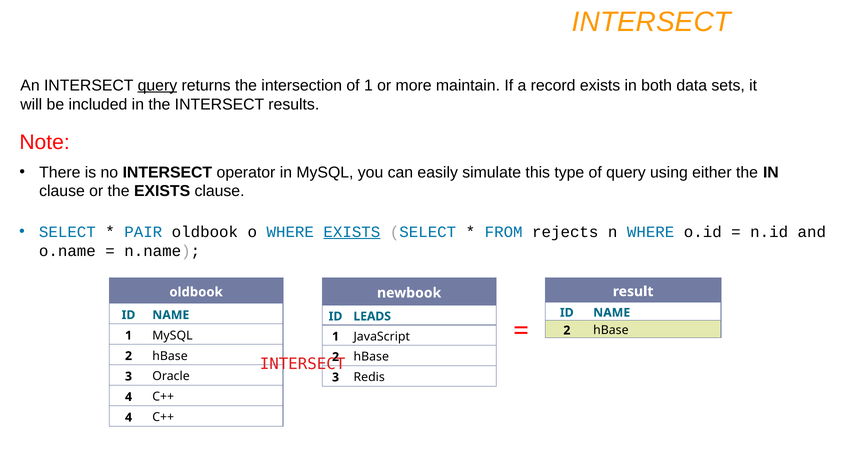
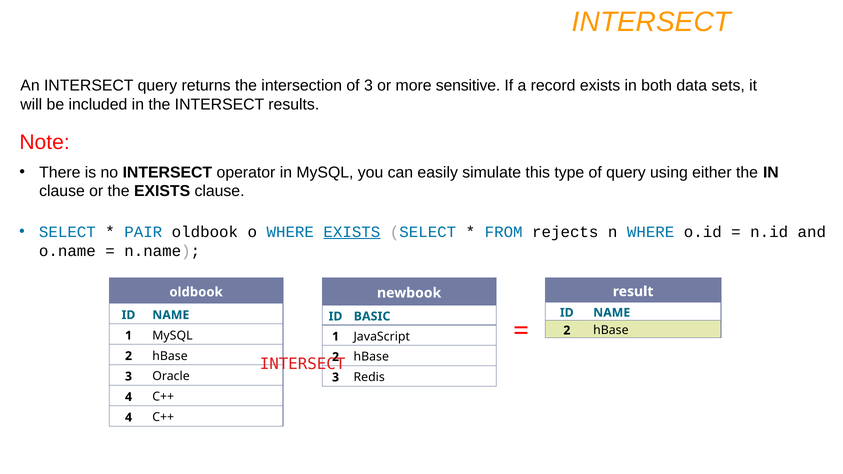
query at (157, 85) underline: present -> none
of 1: 1 -> 3
maintain: maintain -> sensitive
LEADS: LEADS -> BASIC
